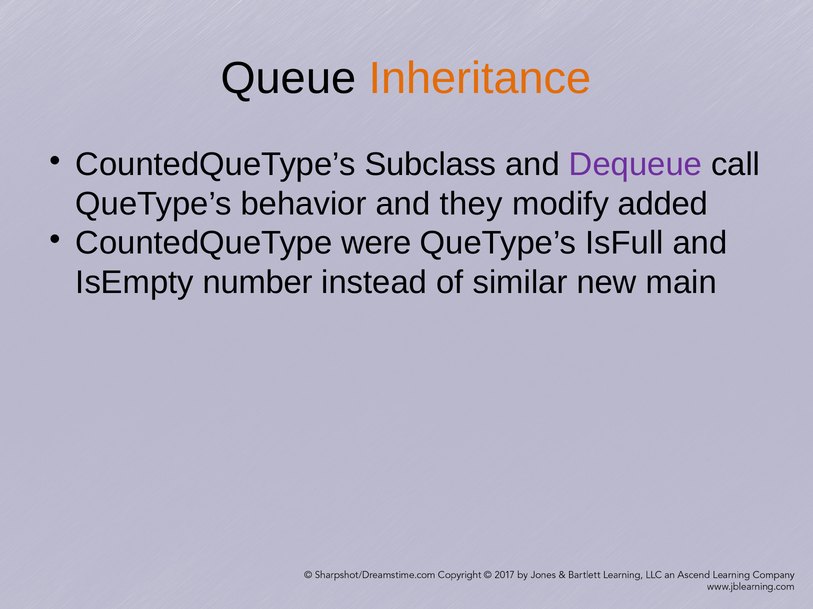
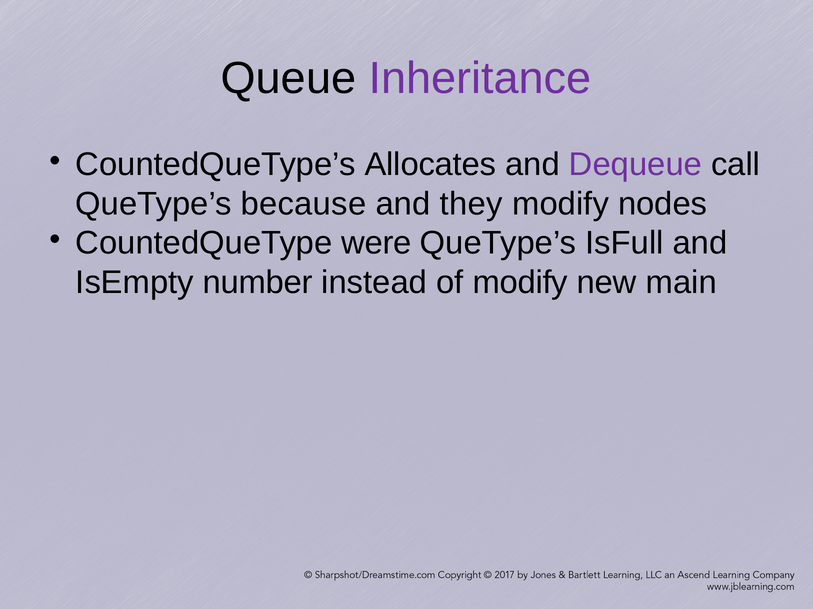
Inheritance colour: orange -> purple
Subclass: Subclass -> Allocates
behavior: behavior -> because
added: added -> nodes
of similar: similar -> modify
